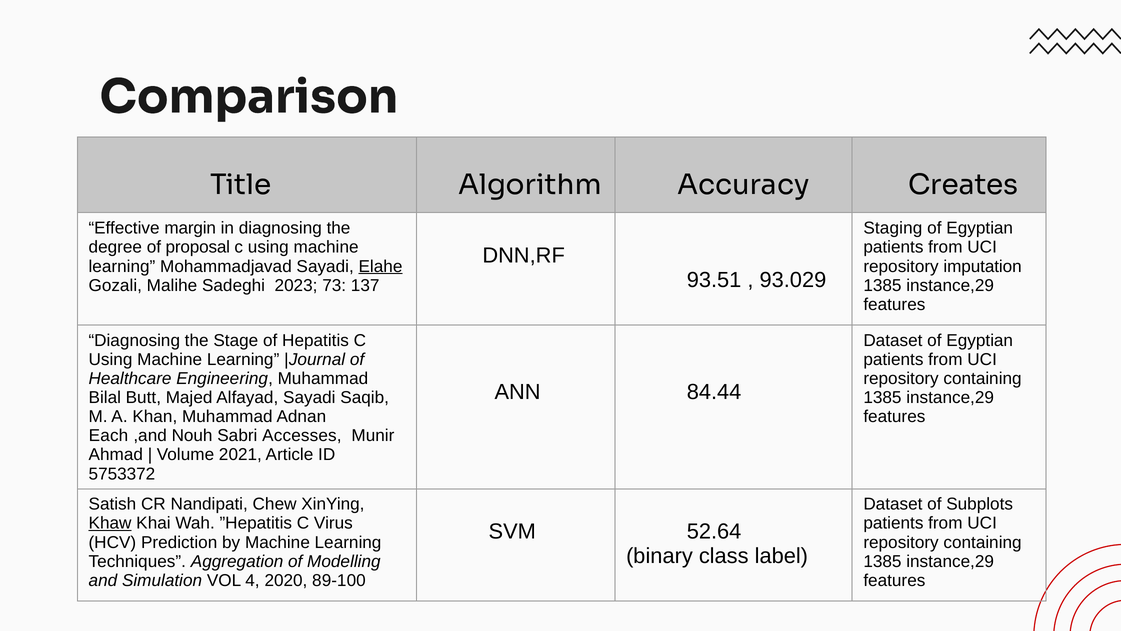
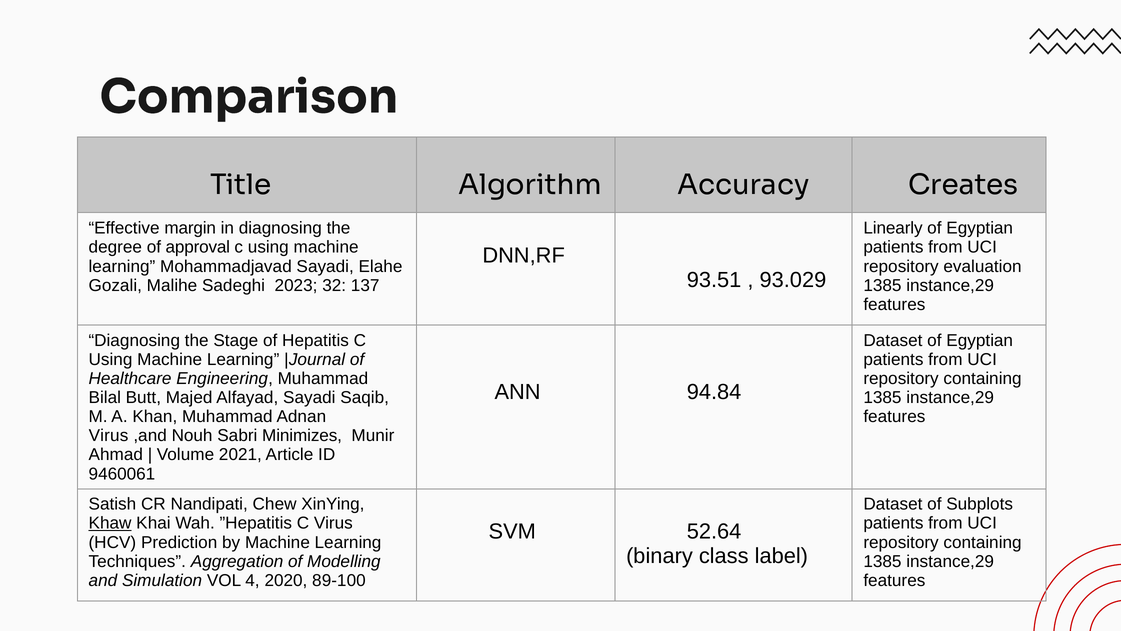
Staging: Staging -> Linearly
proposal: proposal -> approval
Elahe underline: present -> none
imputation: imputation -> evaluation
73: 73 -> 32
84.44: 84.44 -> 94.84
Each at (109, 435): Each -> Virus
Accesses: Accesses -> Minimizes
5753372: 5753372 -> 9460061
